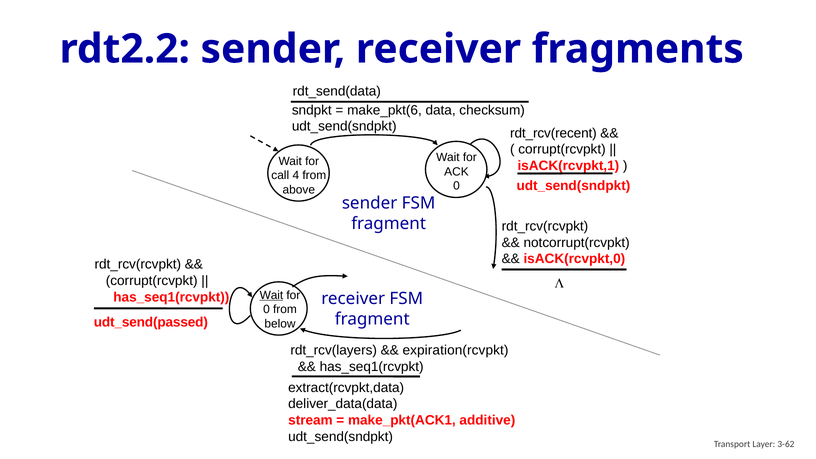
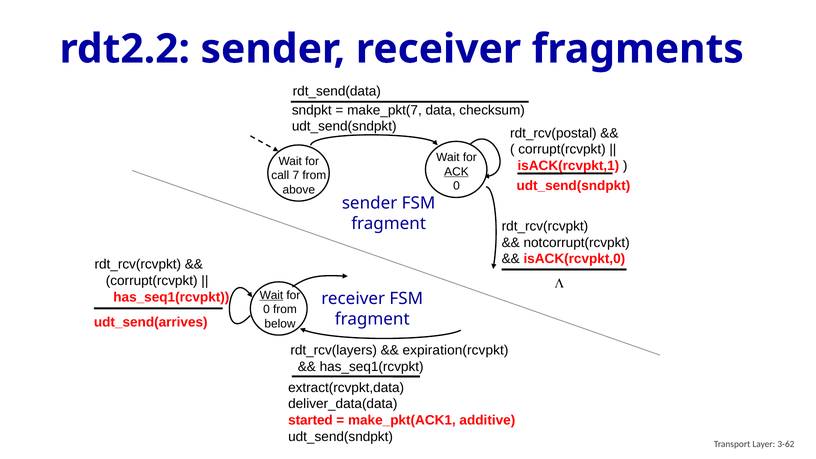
make_pkt(6: make_pkt(6 -> make_pkt(7
rdt_rcv(recent: rdt_rcv(recent -> rdt_rcv(postal
ACK underline: none -> present
4: 4 -> 7
udt_send(passed: udt_send(passed -> udt_send(arrives
stream: stream -> started
